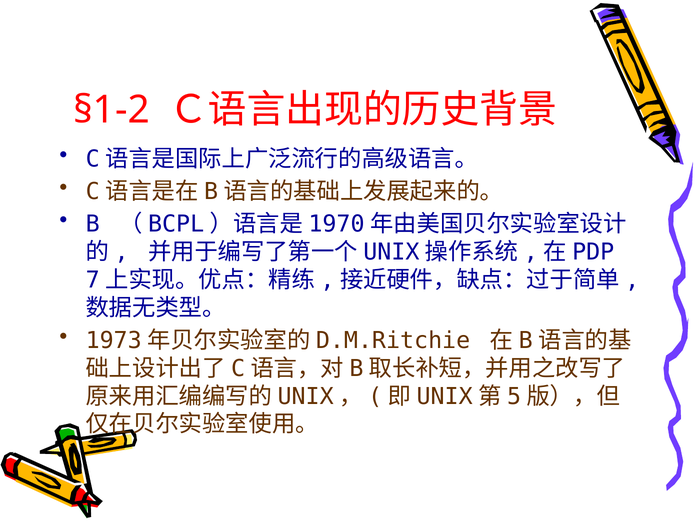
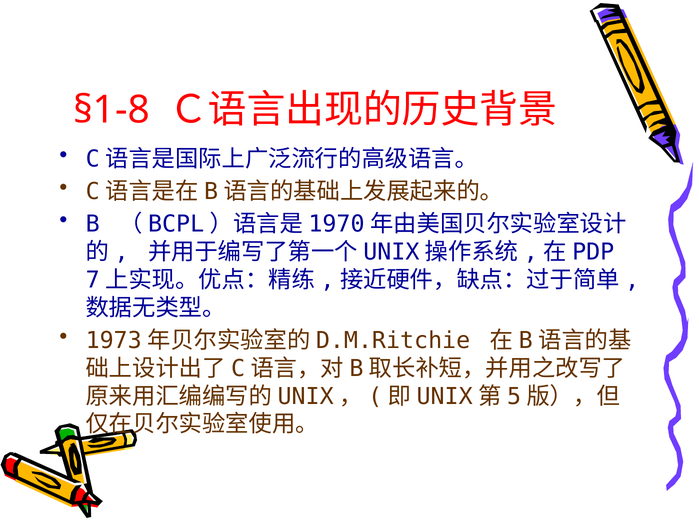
§1-2: §1-2 -> §1-8
